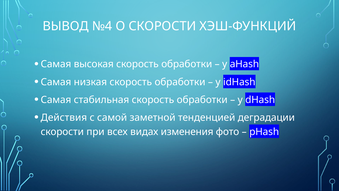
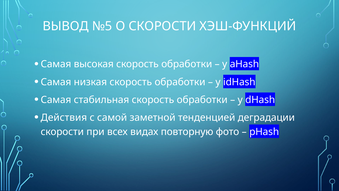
№4: №4 -> №5
изменения: изменения -> повторную
